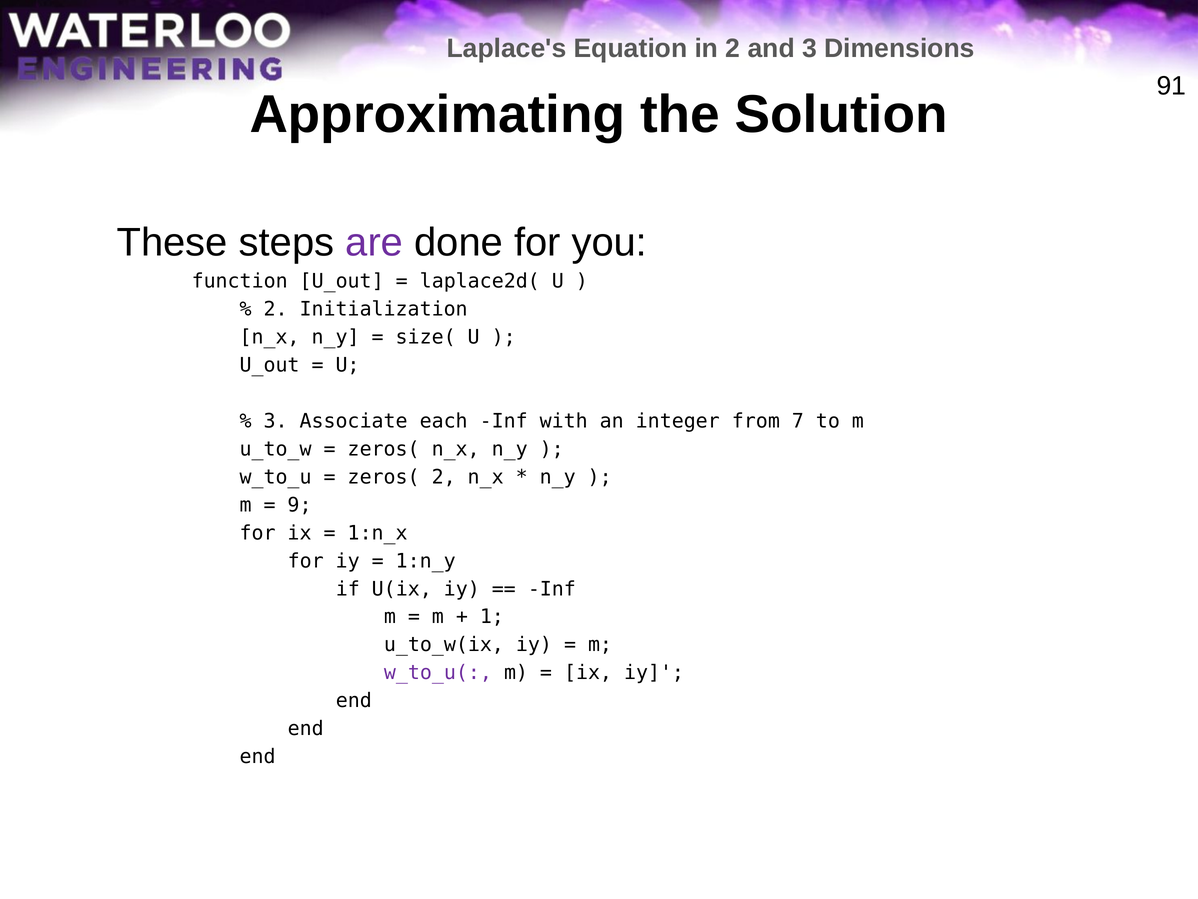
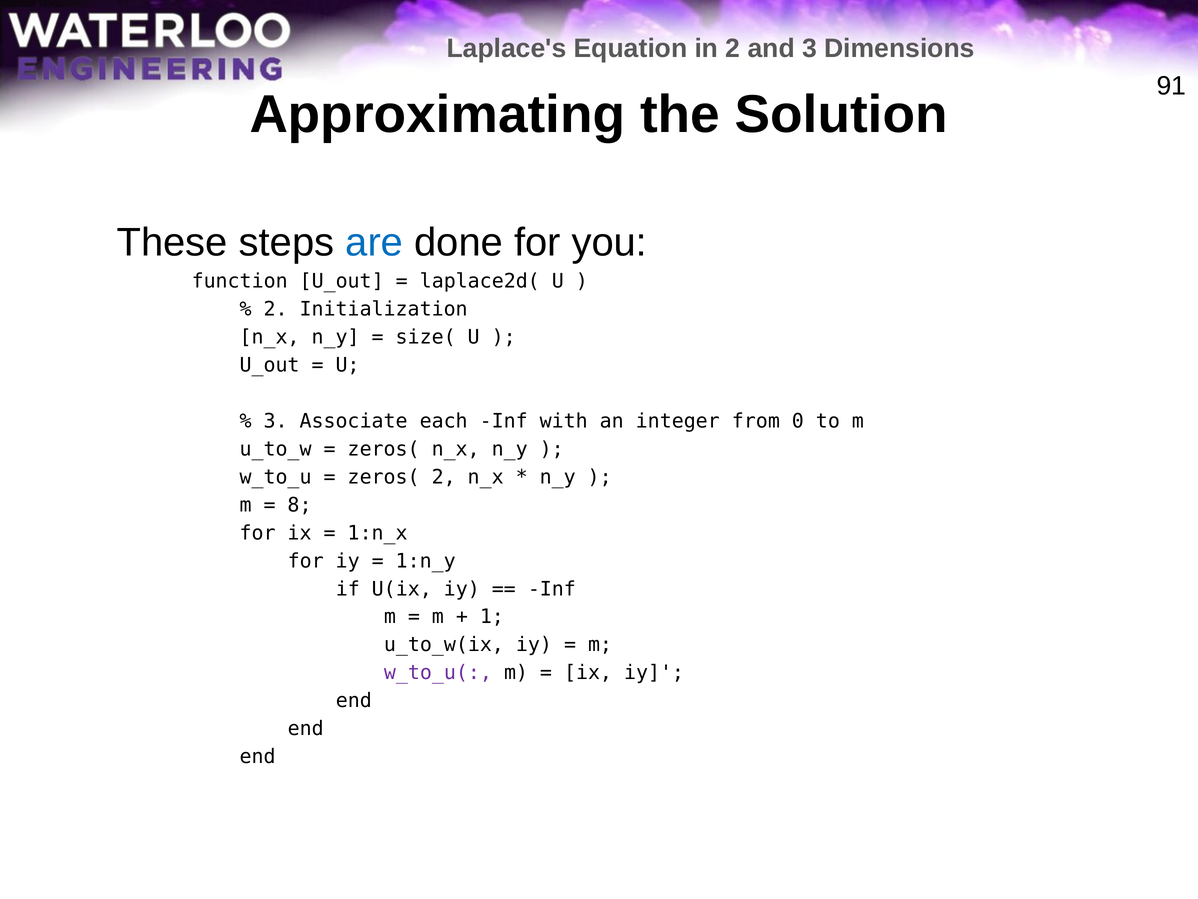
are colour: purple -> blue
7: 7 -> 0
9: 9 -> 8
